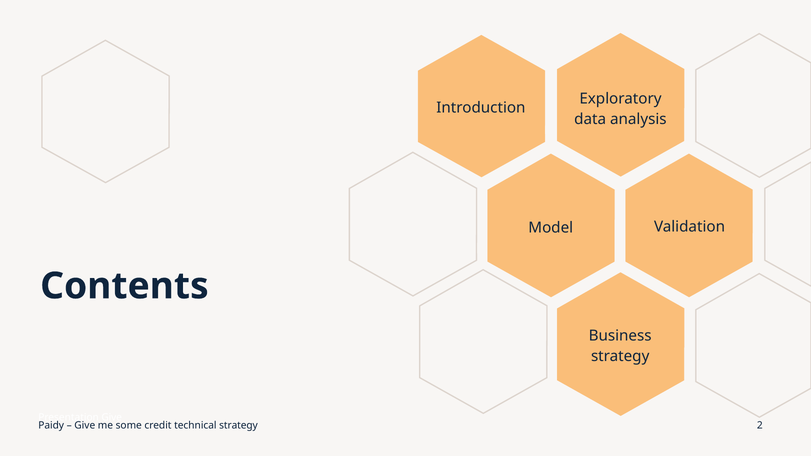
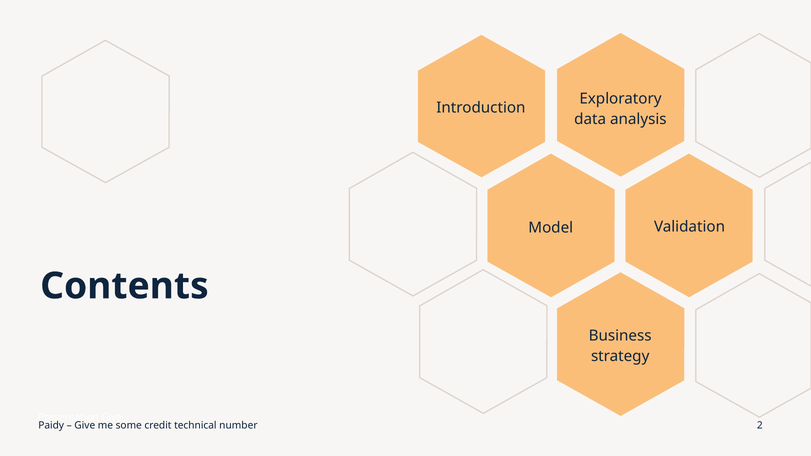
technical strategy: strategy -> number
